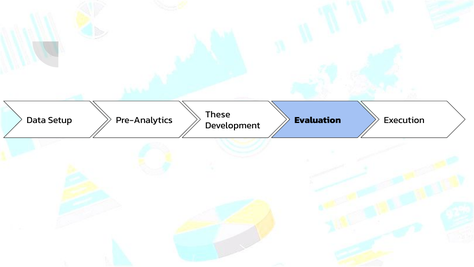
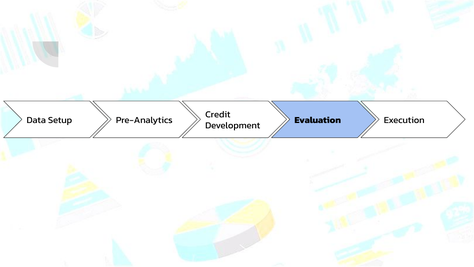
These: These -> Credit
